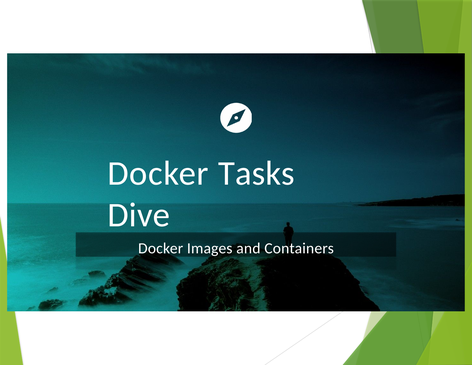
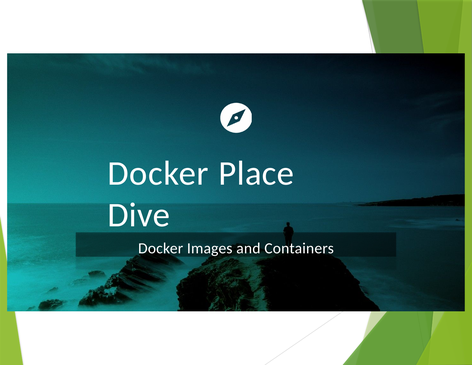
Tasks: Tasks -> Place
